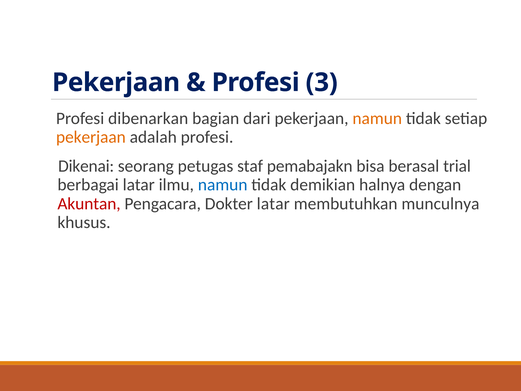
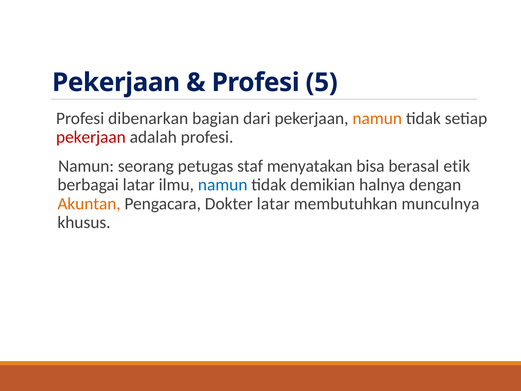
3: 3 -> 5
pekerjaan at (91, 137) colour: orange -> red
Dikenai at (86, 166): Dikenai -> Namun
pemabajakn: pemabajakn -> menyatakan
trial: trial -> etik
Akuntan colour: red -> orange
